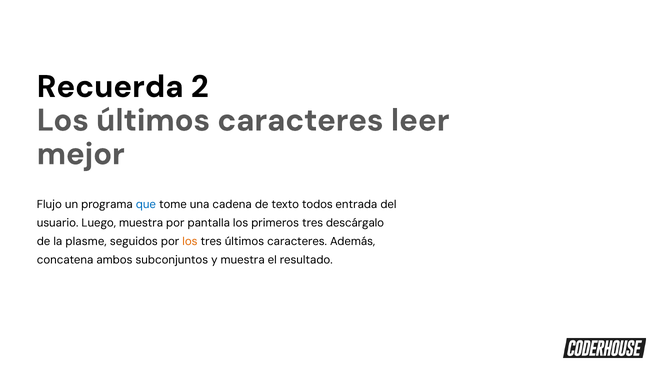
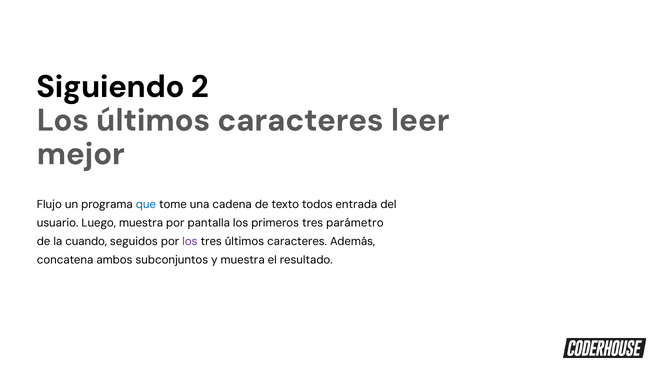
Recuerda: Recuerda -> Siguiendo
descárgalo: descárgalo -> parámetro
plasme: plasme -> cuando
los at (190, 241) colour: orange -> purple
